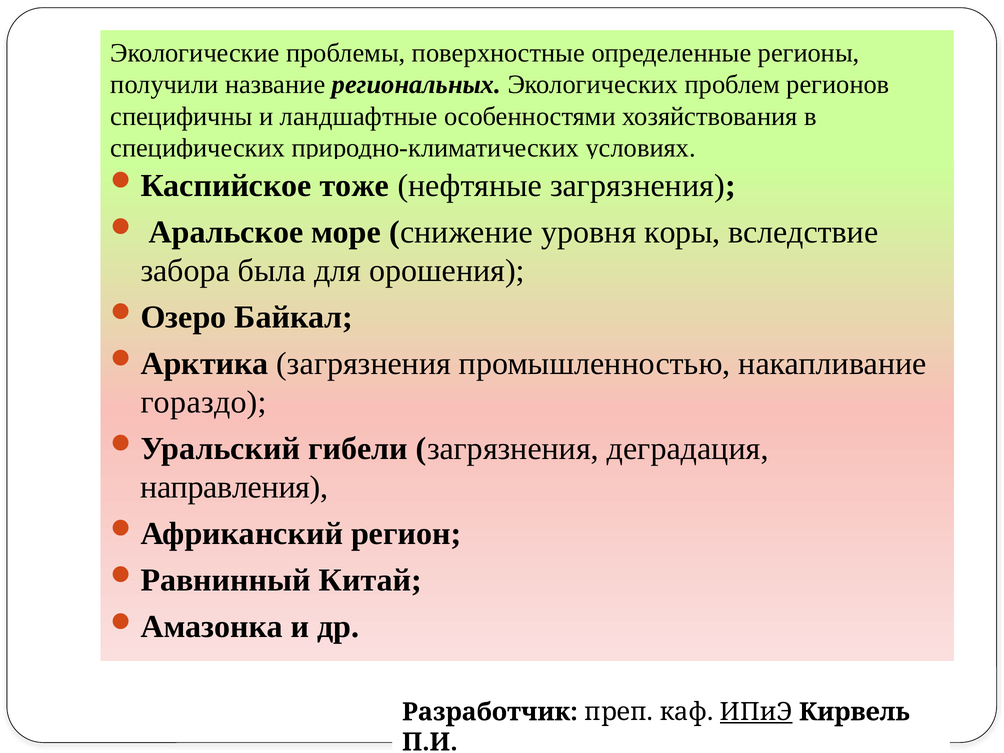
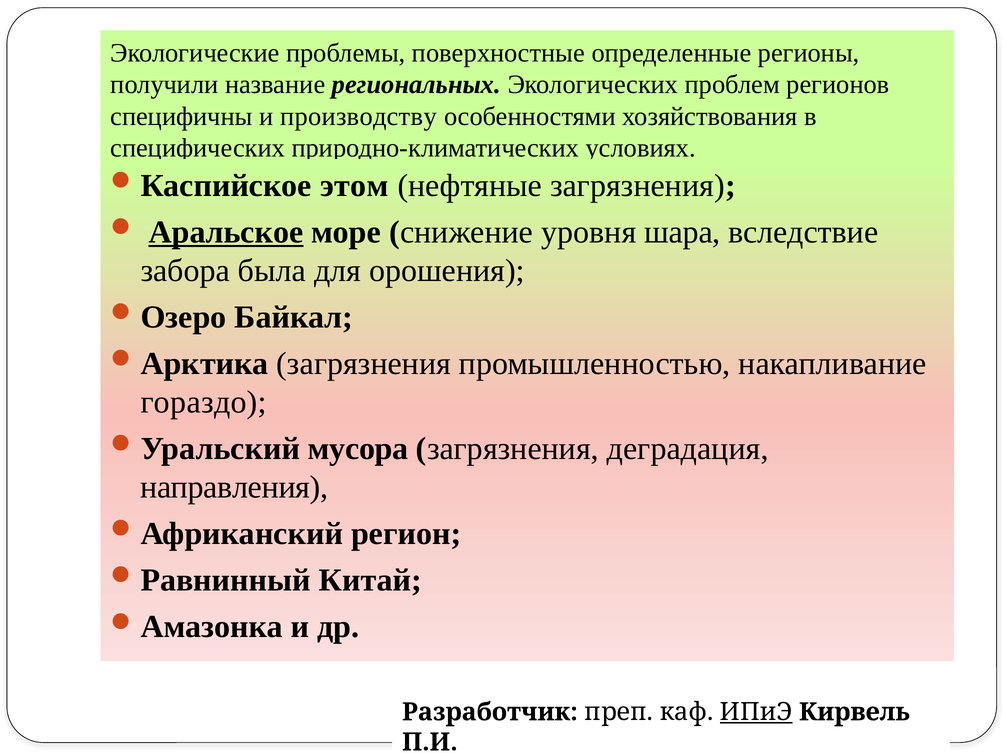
ландшафтные: ландшафтные -> производству
тоже: тоже -> этом
Аральское underline: none -> present
коры: коры -> шара
гибели: гибели -> мусора
